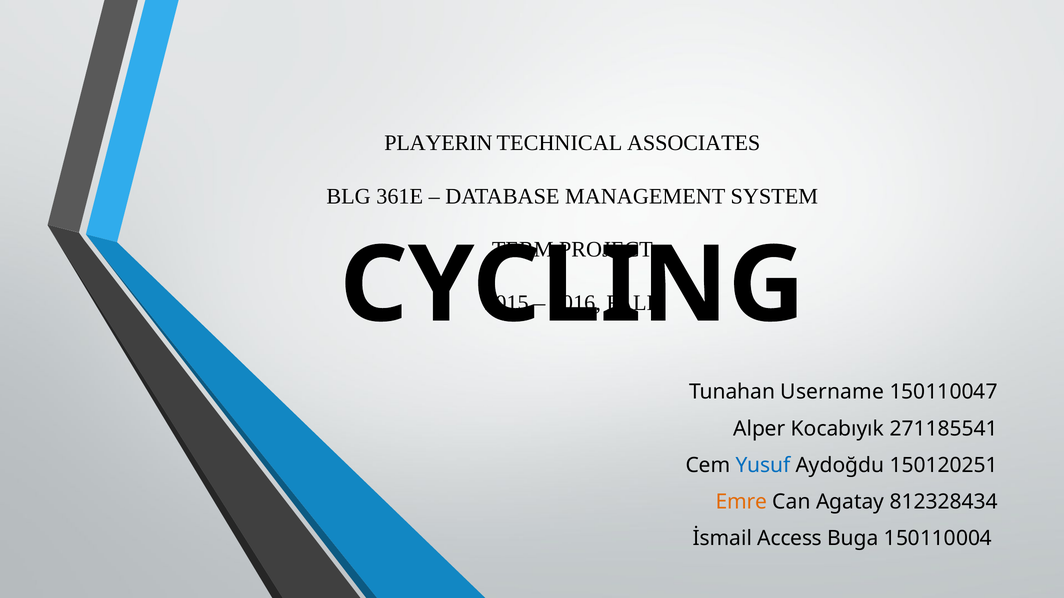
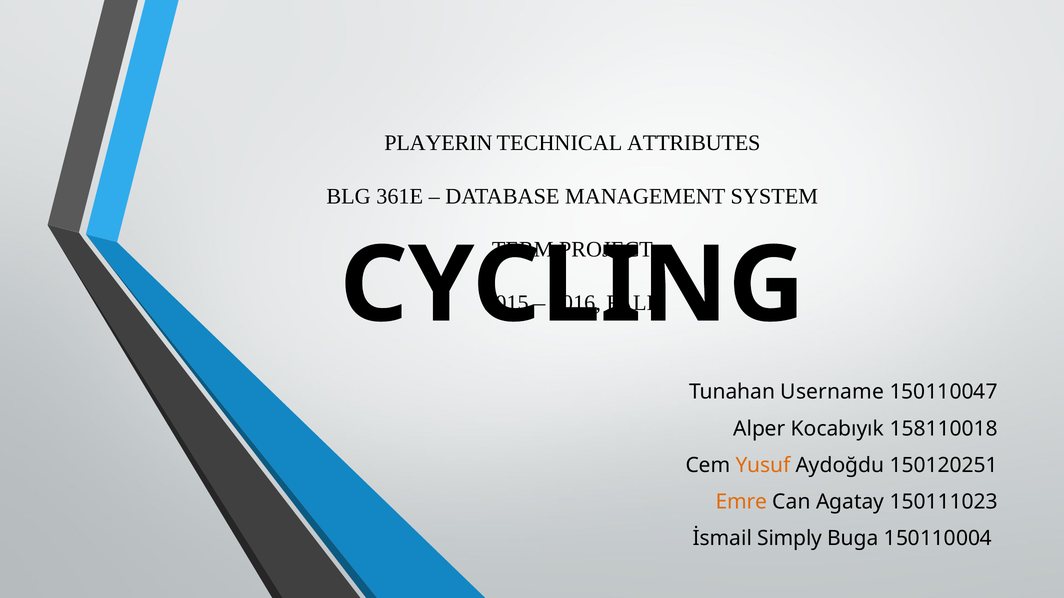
ASSOCIATES: ASSOCIATES -> ATTRIBUTES
271185541: 271185541 -> 158110018
Yusuf colour: blue -> orange
812328434: 812328434 -> 150111023
Access: Access -> Simply
